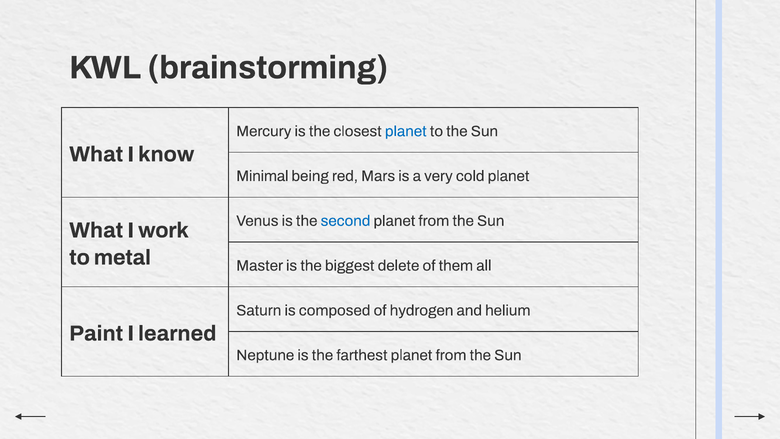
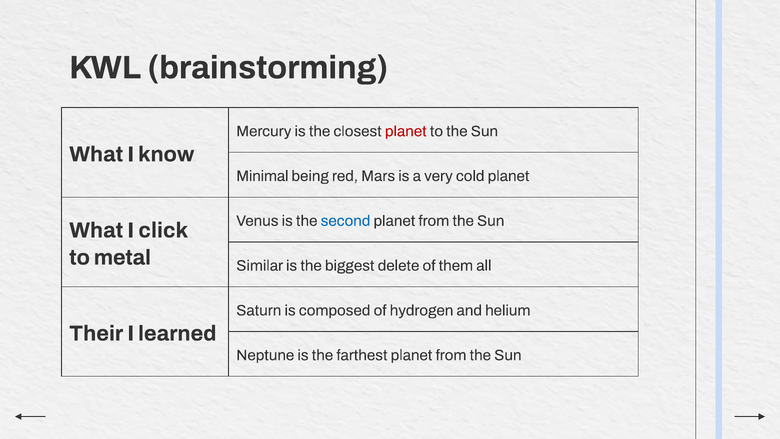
planet at (406, 131) colour: blue -> red
work: work -> click
Master: Master -> Similar
Paint: Paint -> Their
